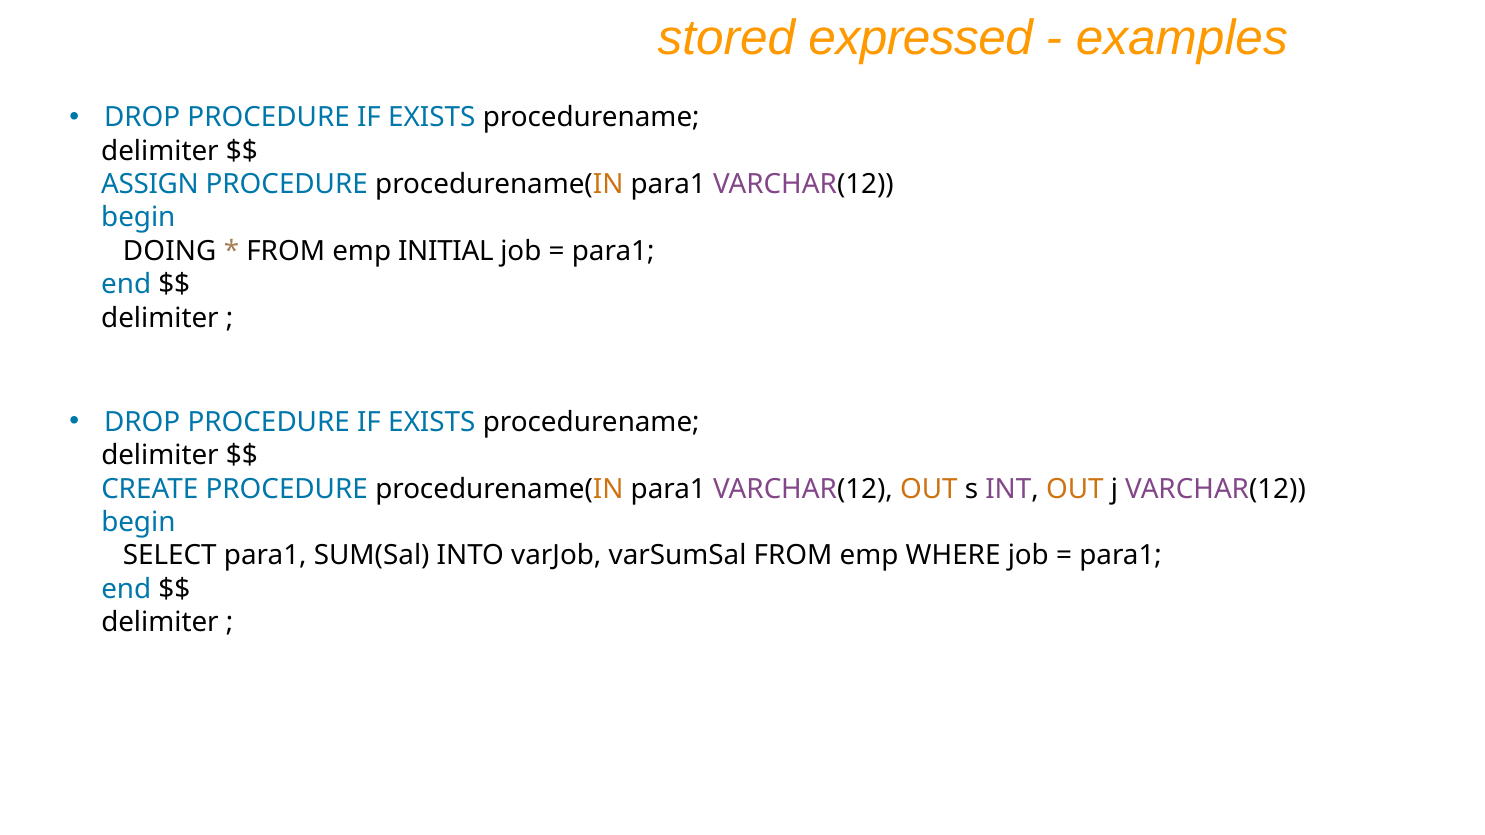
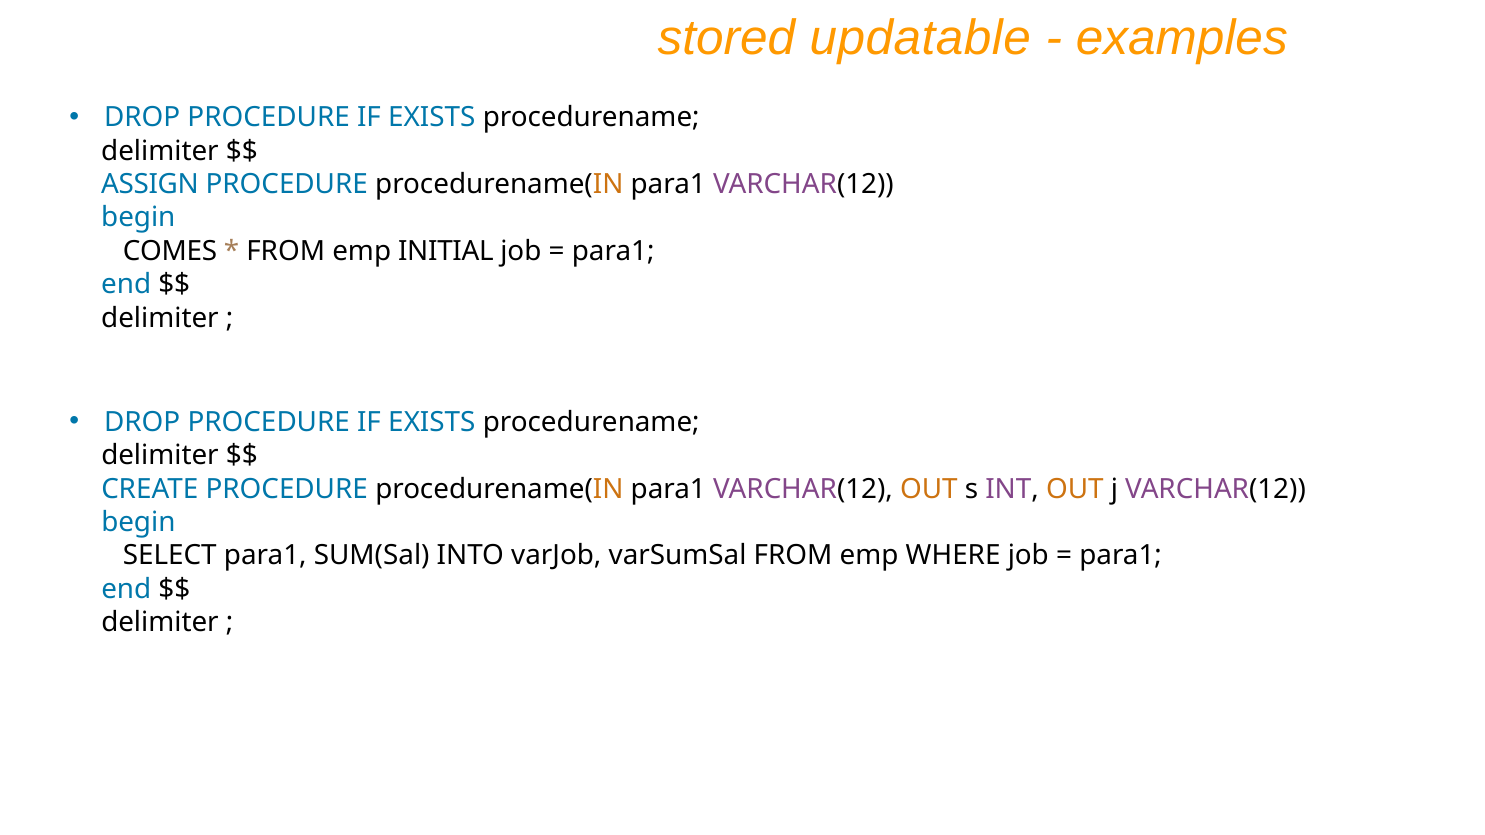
expressed: expressed -> updatable
DOING: DOING -> COMES
